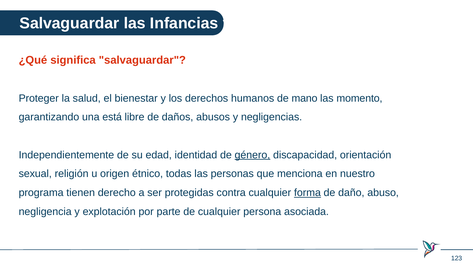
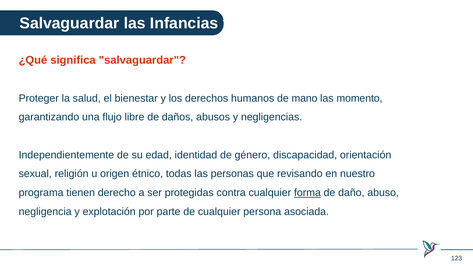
está: está -> flujo
género underline: present -> none
menciona: menciona -> revisando
